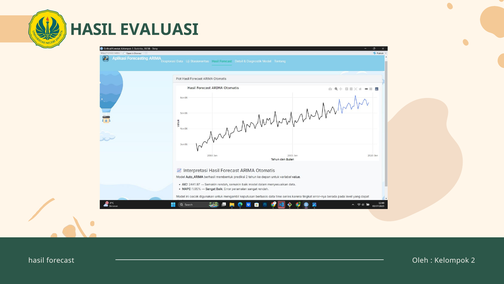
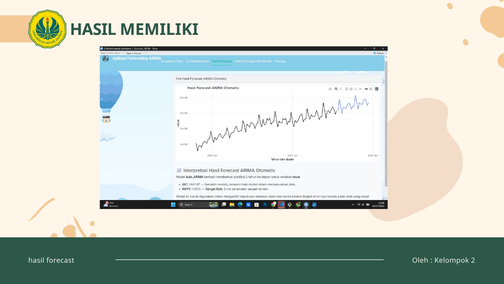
EVALUASI: EVALUASI -> MEMILIKI
